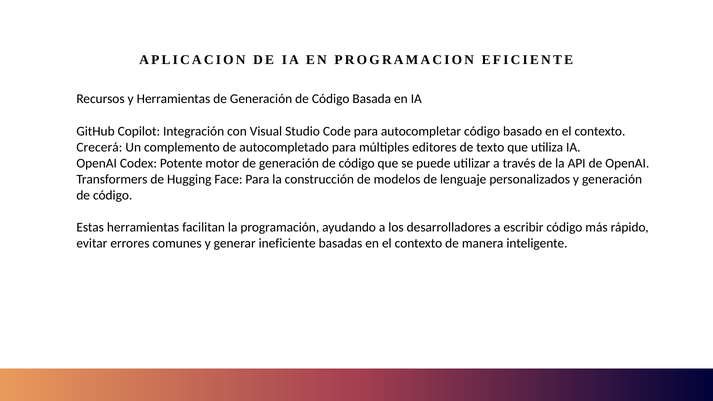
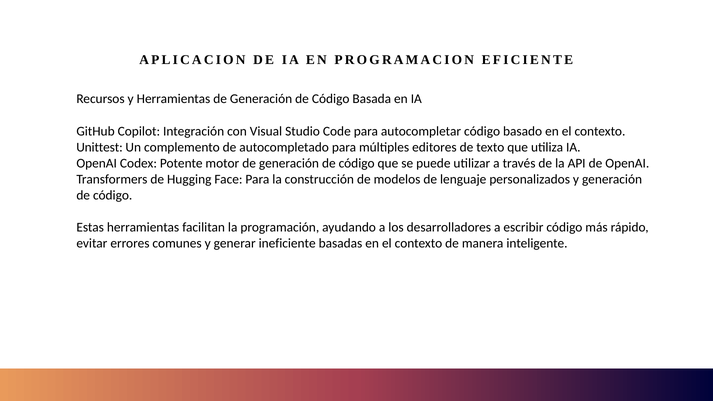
Crecerá: Crecerá -> Unittest
